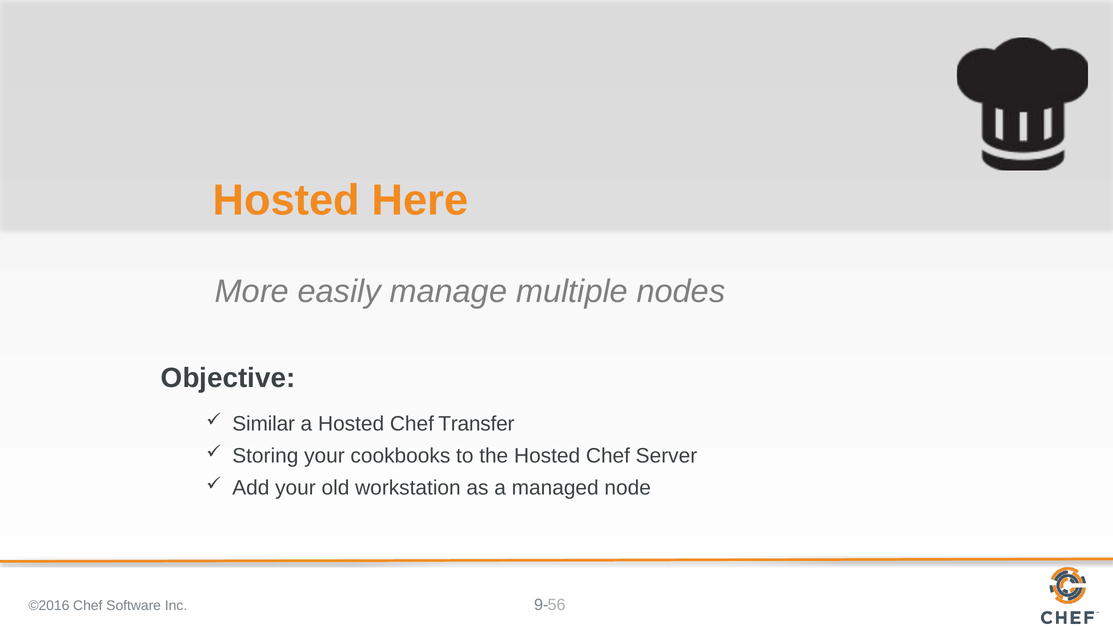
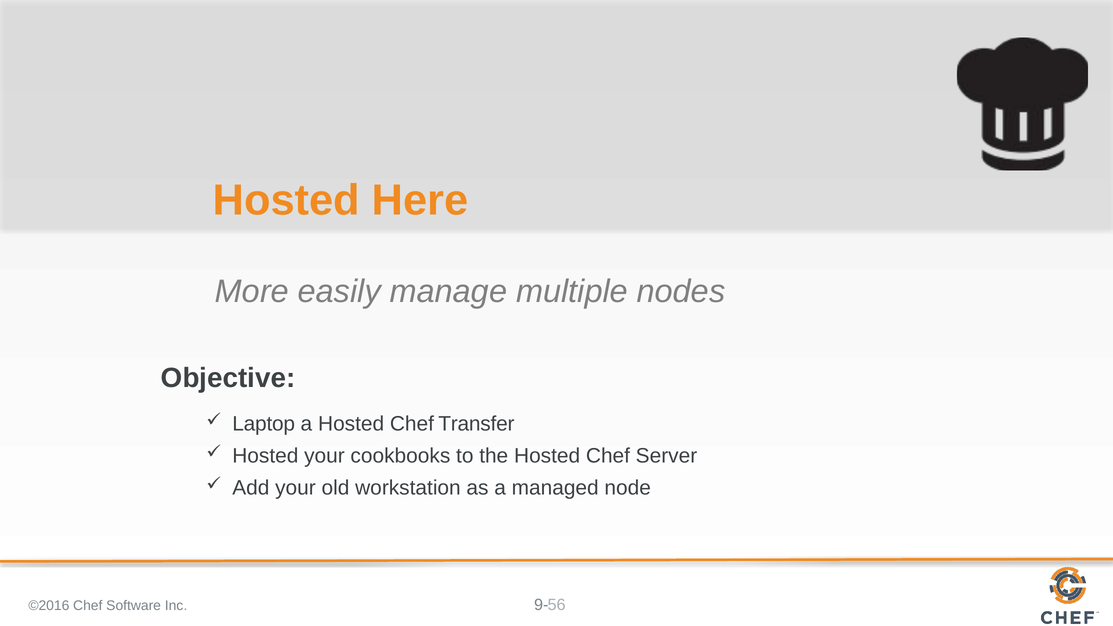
Similar: Similar -> Laptop
Storing at (265, 456): Storing -> Hosted
